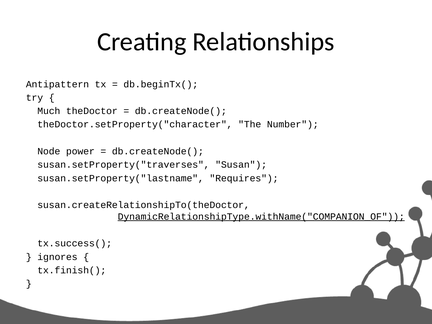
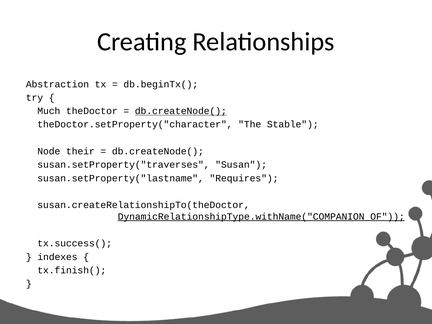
Antipattern: Antipattern -> Abstraction
db.createNode( at (181, 111) underline: none -> present
Number: Number -> Stable
power: power -> their
ignores: ignores -> indexes
